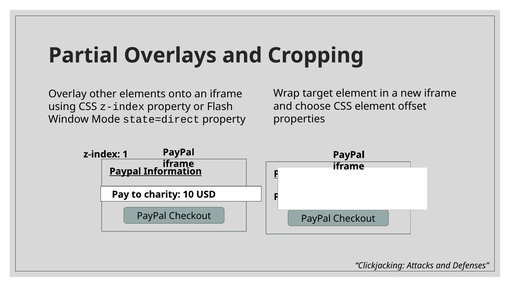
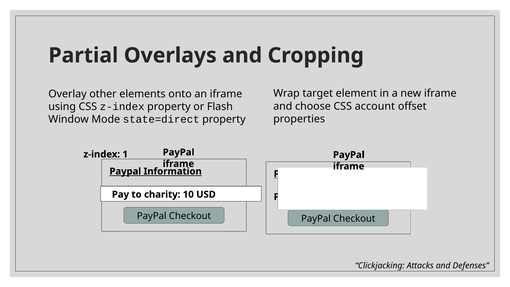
CSS element: element -> account
